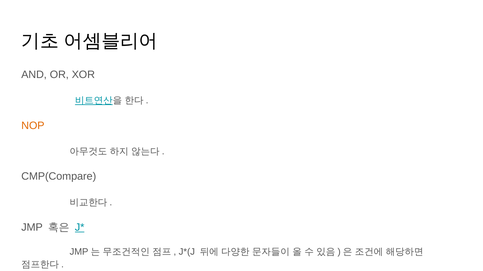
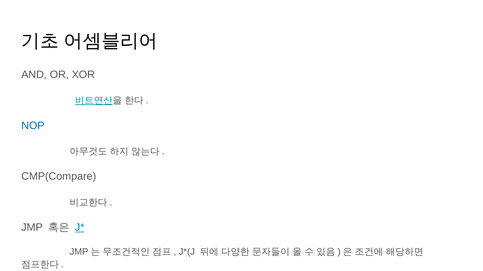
NOP colour: orange -> blue
